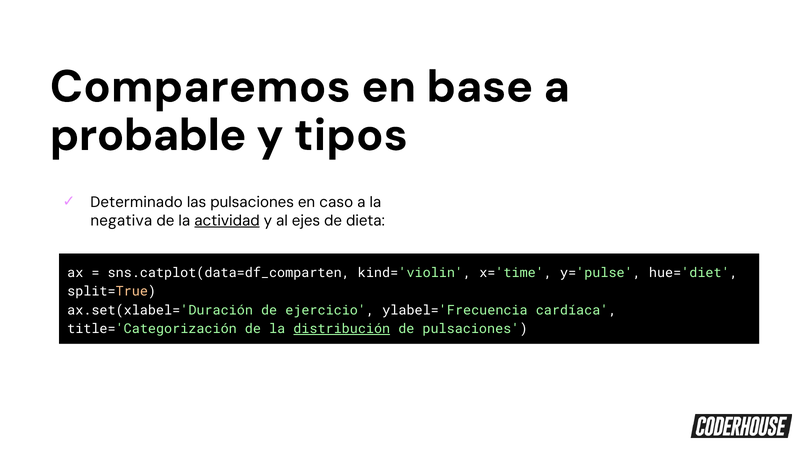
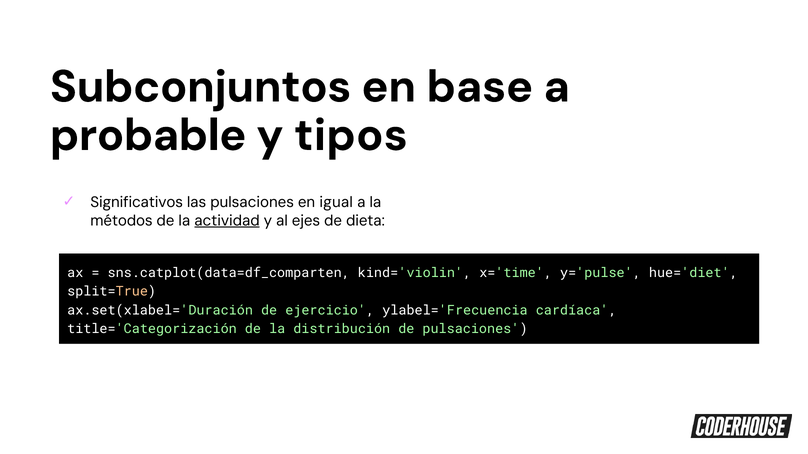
Comparemos: Comparemos -> Subconjuntos
Determinado: Determinado -> Significativos
caso: caso -> igual
negativa: negativa -> métodos
distribución underline: present -> none
